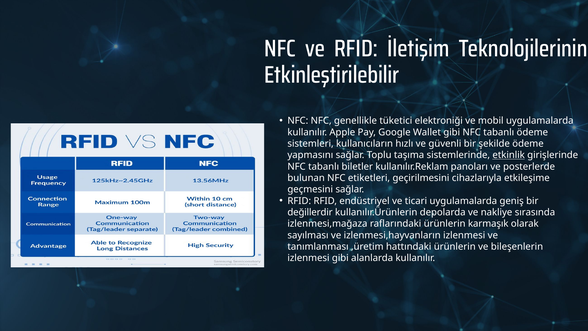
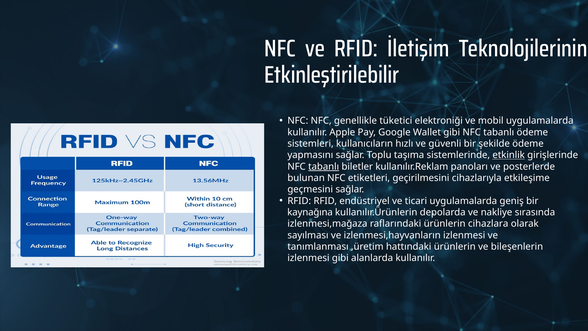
tabanlı at (324, 166) underline: none -> present
değillerdir: değillerdir -> kaynağına
karmaşık: karmaşık -> cihazlara
